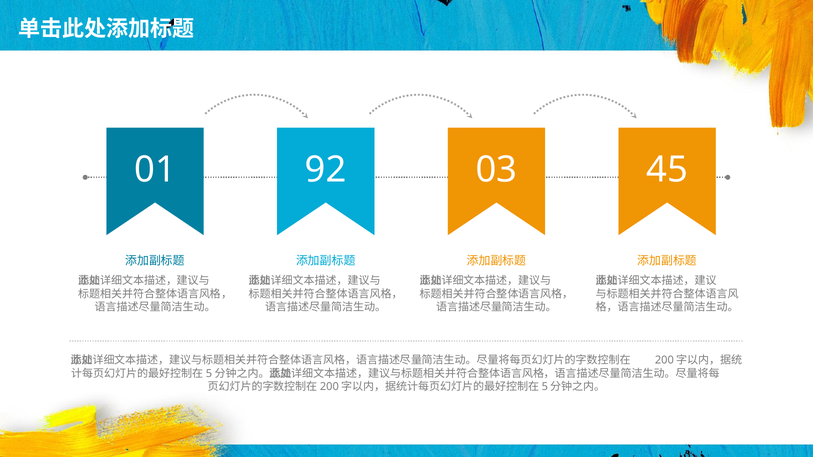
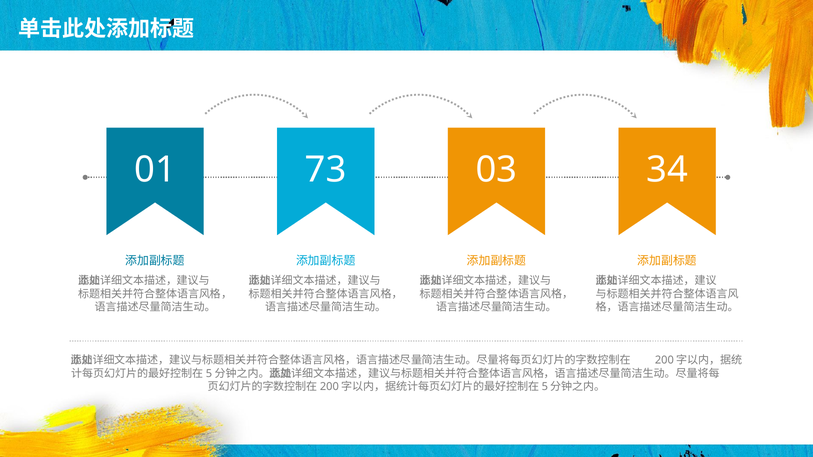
92: 92 -> 73
45: 45 -> 34
